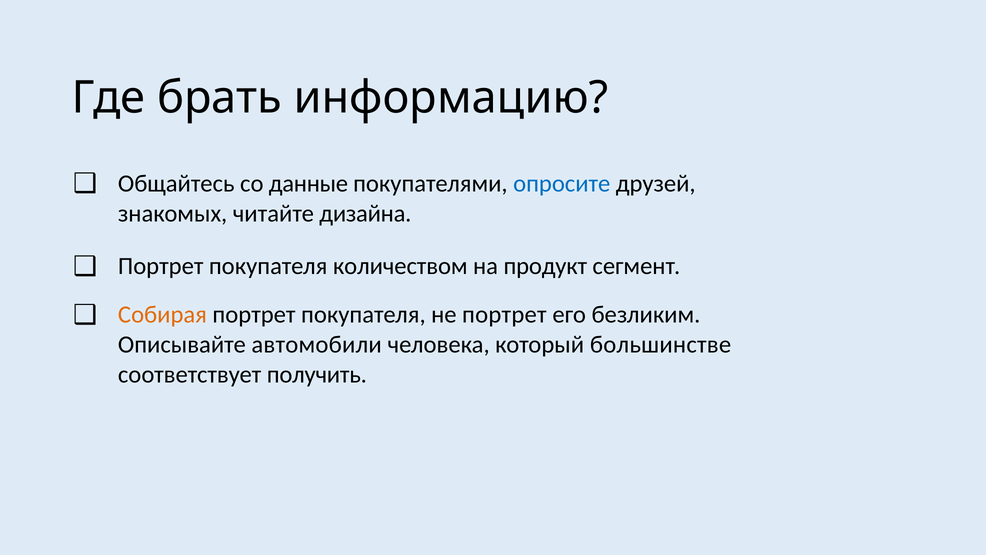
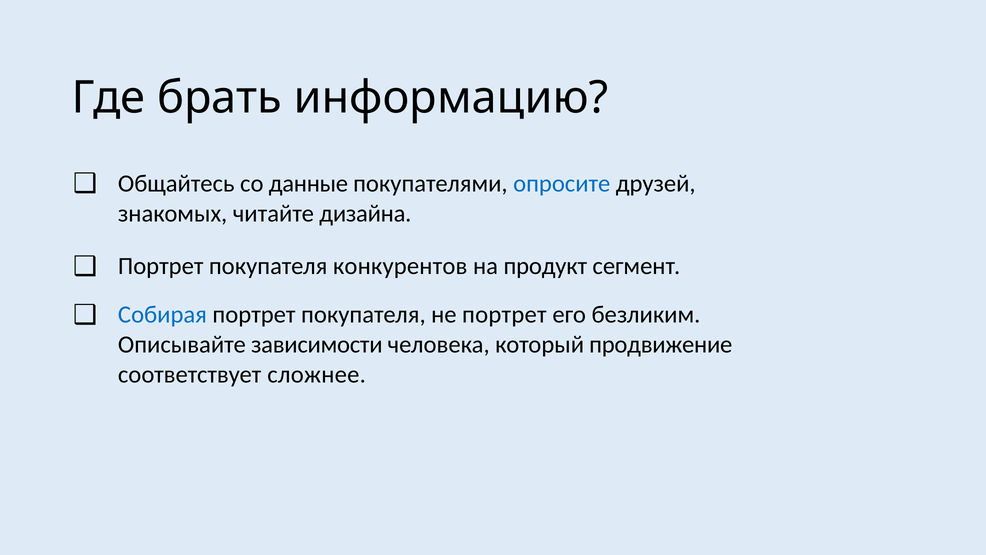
количеством: количеством -> конкурентов
Собирая colour: orange -> blue
автомобили: автомобили -> зависимости
большинстве: большинстве -> продвижение
получить: получить -> сложнее
